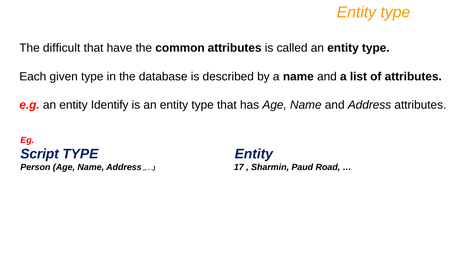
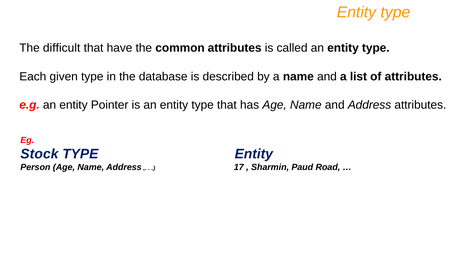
Identify: Identify -> Pointer
Script: Script -> Stock
